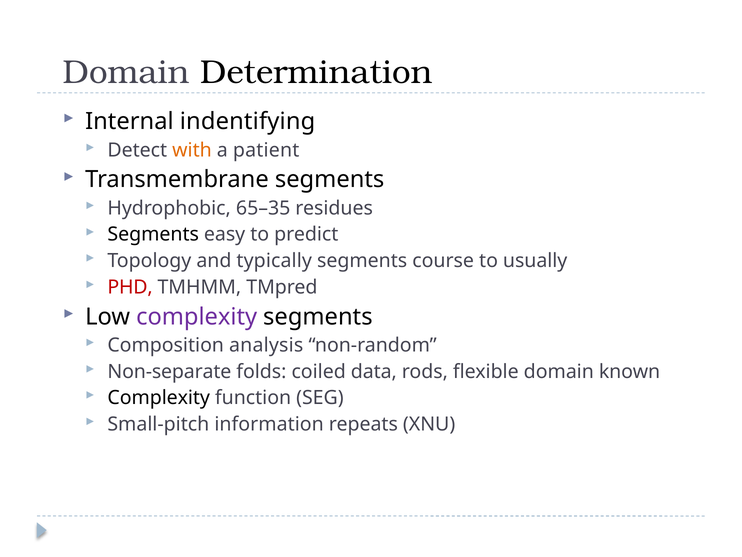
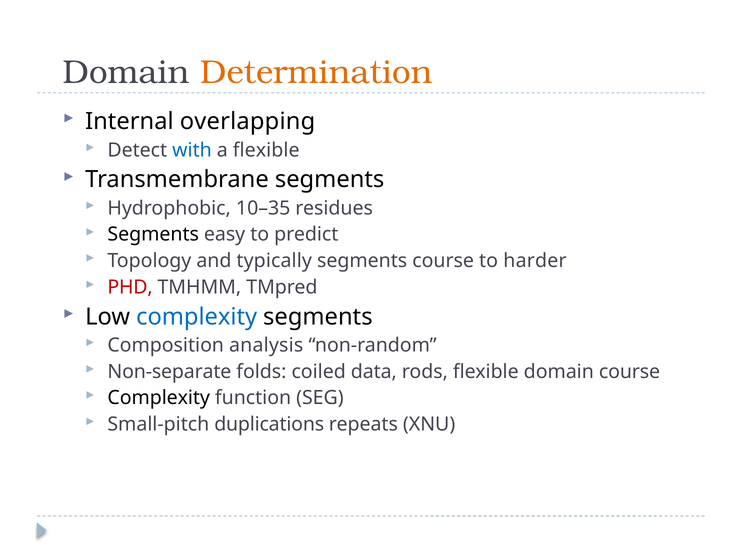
Determination colour: black -> orange
indentifying: indentifying -> overlapping
with colour: orange -> blue
a patient: patient -> flexible
65–35: 65–35 -> 10–35
usually: usually -> harder
complexity at (197, 316) colour: purple -> blue
domain known: known -> course
information: information -> duplications
